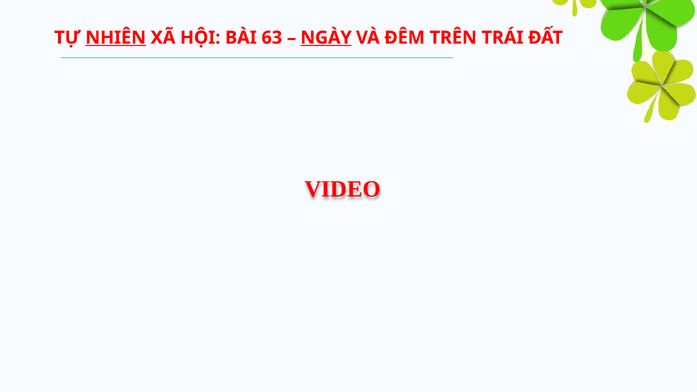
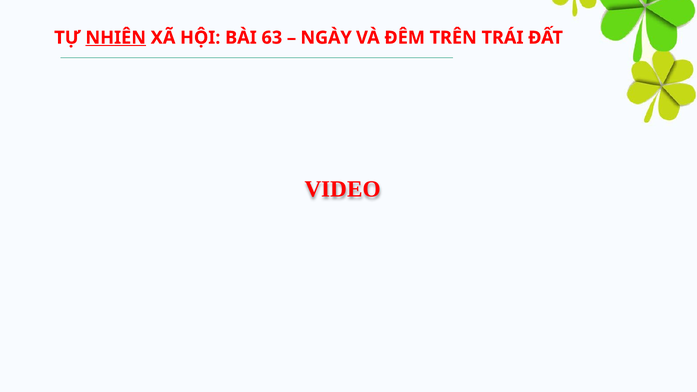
NGÀY underline: present -> none
